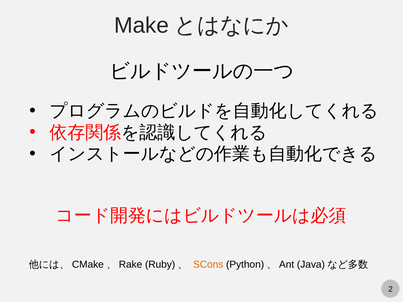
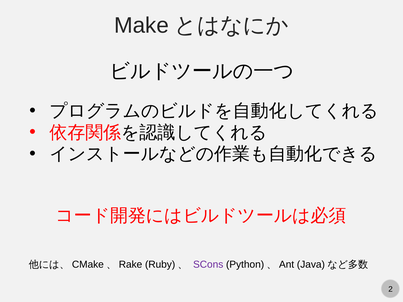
SCons colour: orange -> purple
